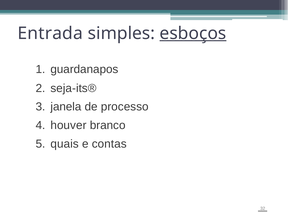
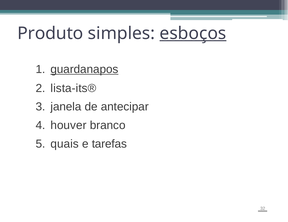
Entrada: Entrada -> Produto
guardanapos underline: none -> present
seja-its®: seja-its® -> lista-its®
processo: processo -> antecipar
contas: contas -> tarefas
